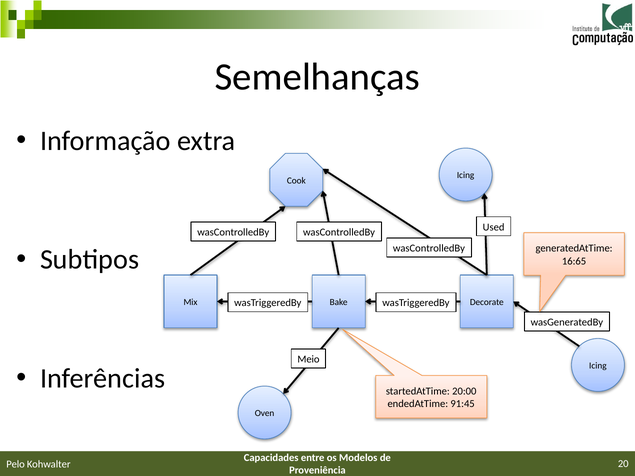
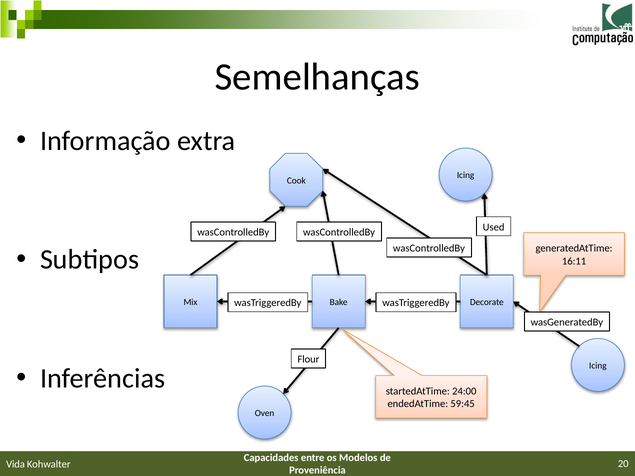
16:65: 16:65 -> 16:11
Meio: Meio -> Flour
20:00: 20:00 -> 24:00
91:45: 91:45 -> 59:45
Pelo: Pelo -> Vida
